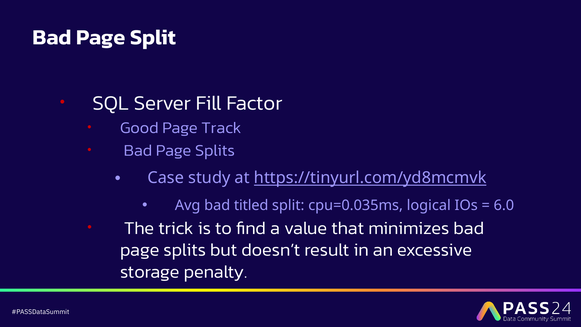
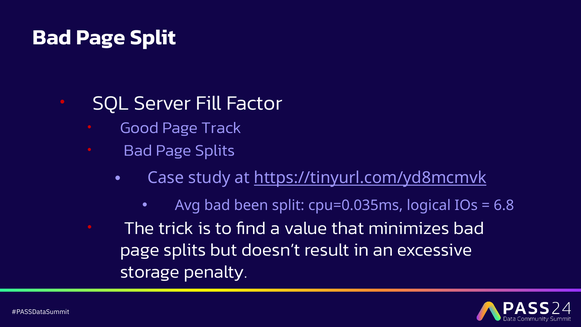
titled: titled -> been
6.0: 6.0 -> 6.8
